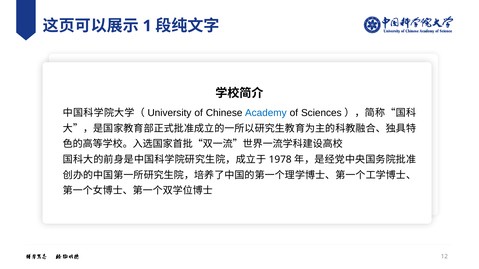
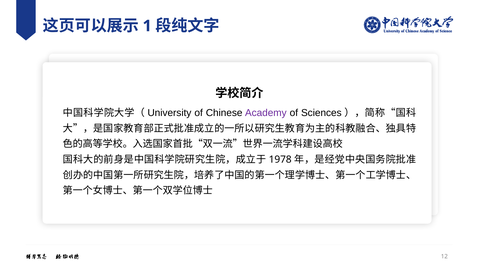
Academy colour: blue -> purple
